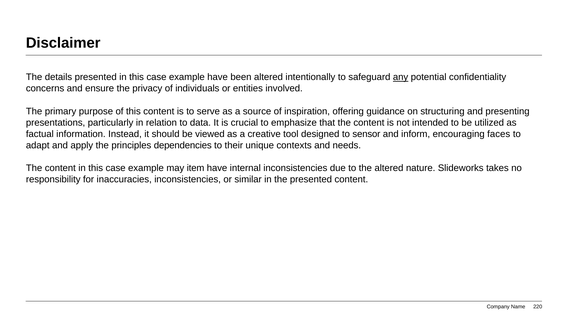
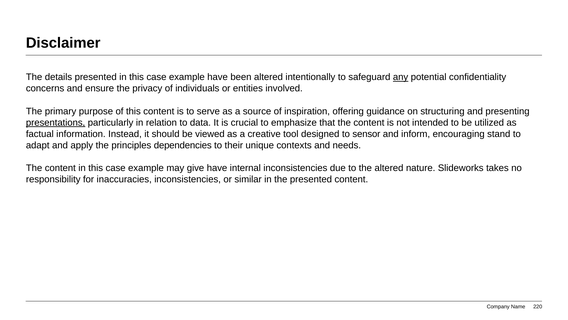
presentations underline: none -> present
faces: faces -> stand
item: item -> give
